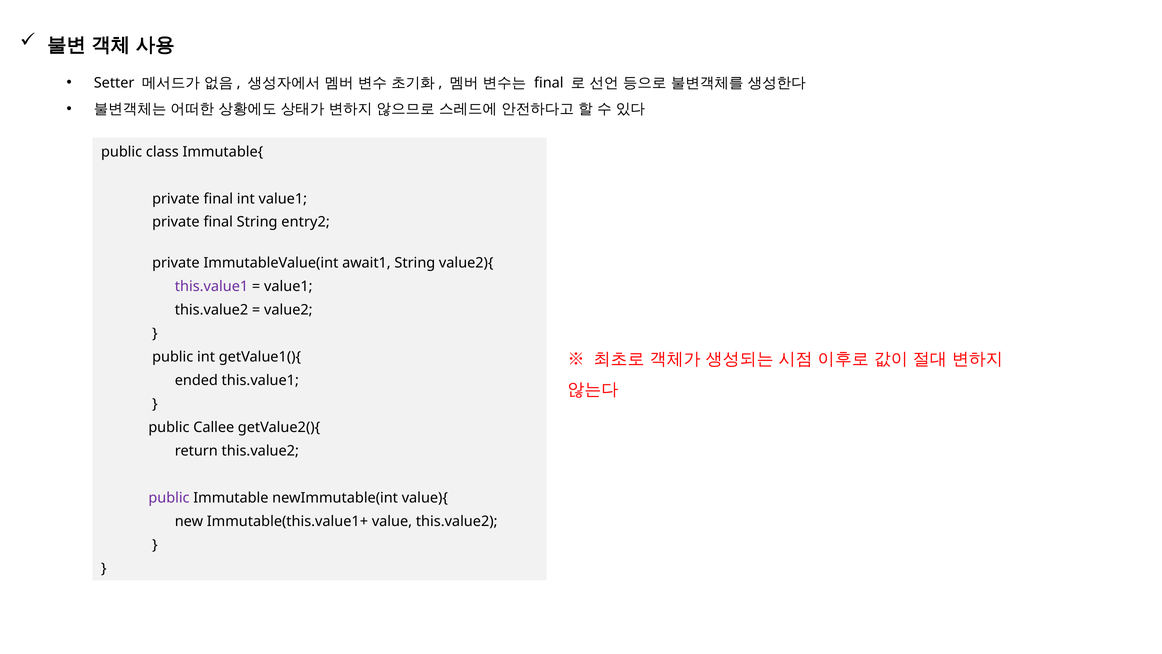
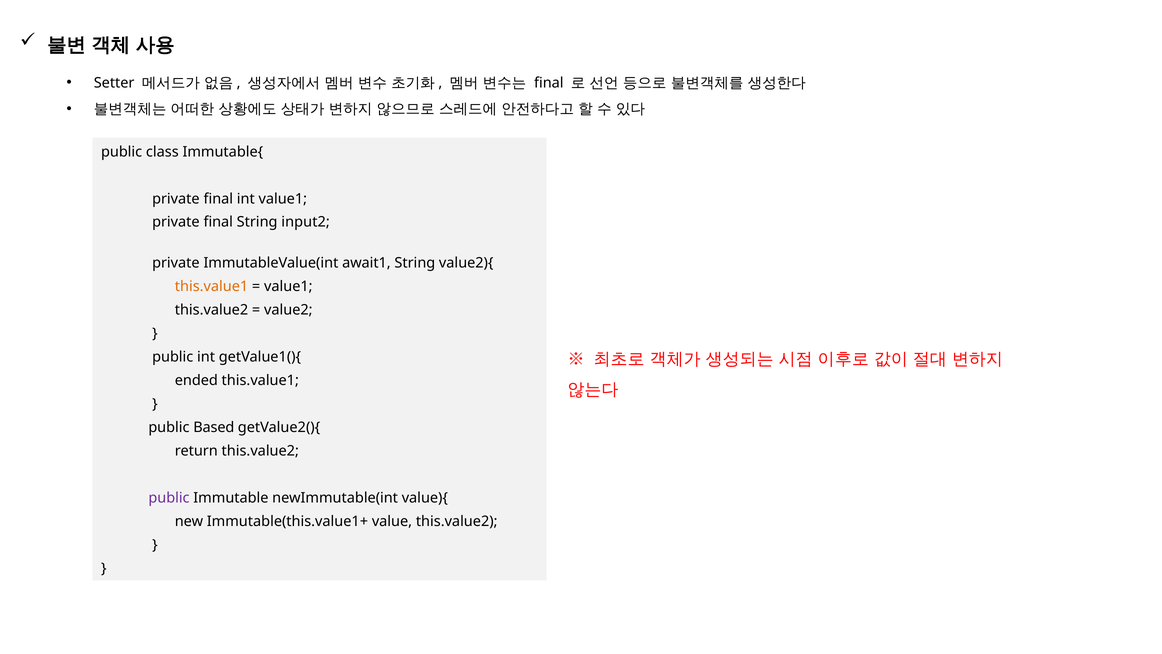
entry2: entry2 -> input2
this.value1 at (212, 286) colour: purple -> orange
Callee: Callee -> Based
